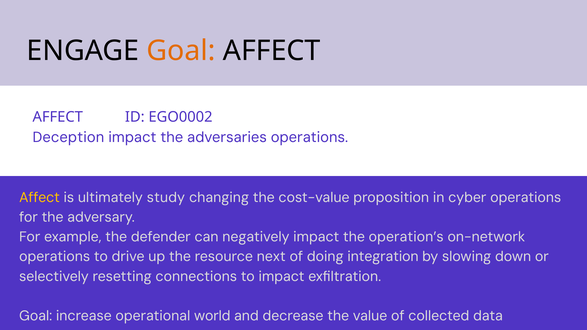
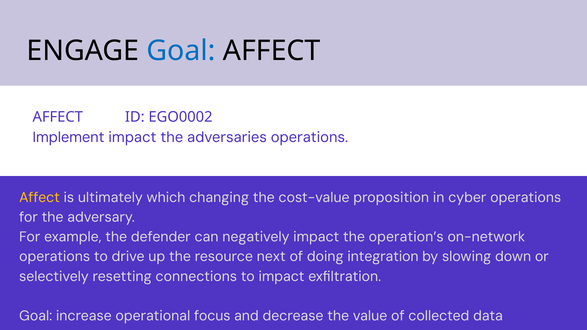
Goal at (181, 51) colour: orange -> blue
Deception: Deception -> Implement
study: study -> which
world: world -> focus
